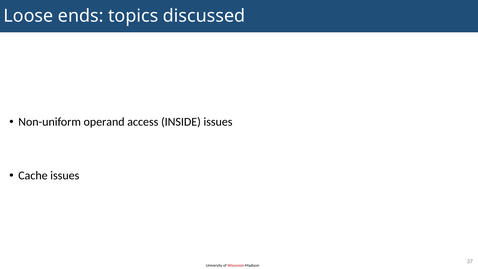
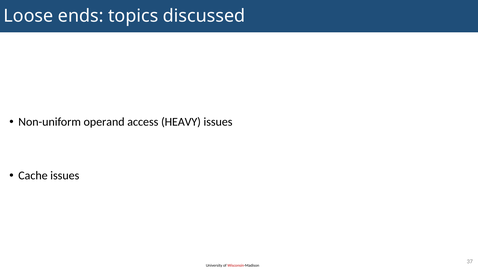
INSIDE: INSIDE -> HEAVY
